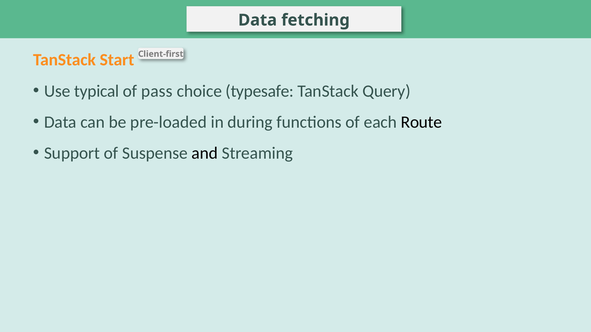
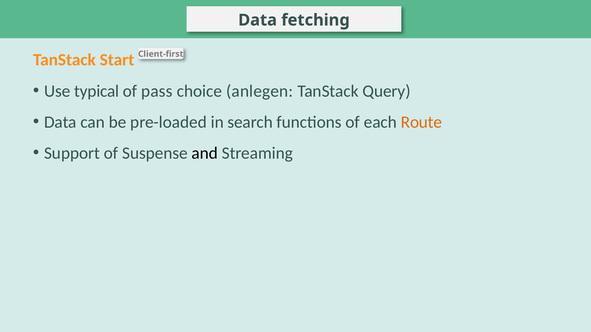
typesafe: typesafe -> anlegen
during: during -> search
Route colour: black -> orange
